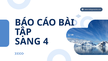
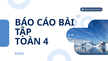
SANG: SANG -> TOÀN
